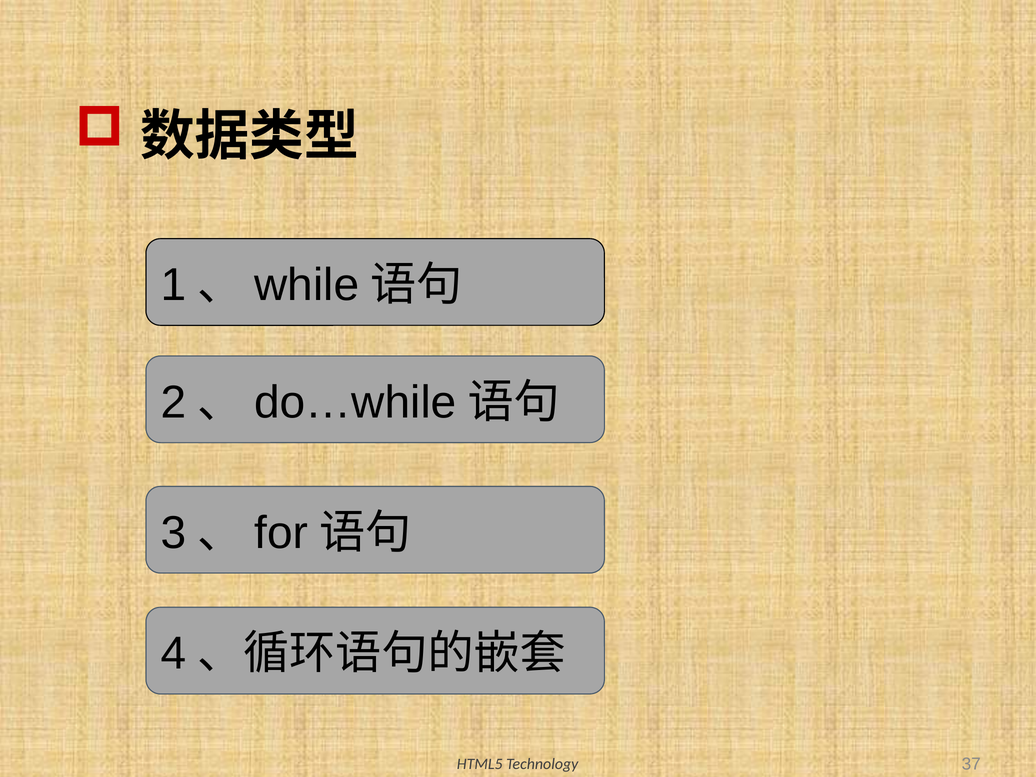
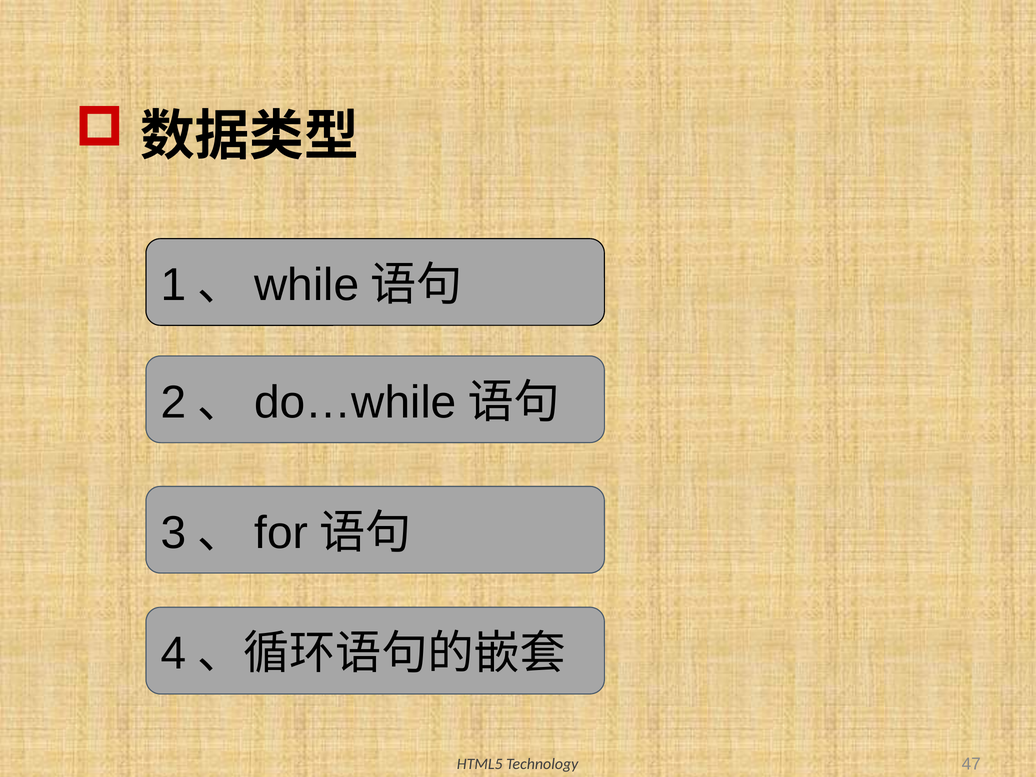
37: 37 -> 47
